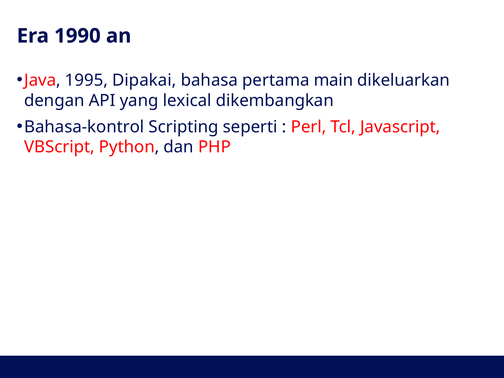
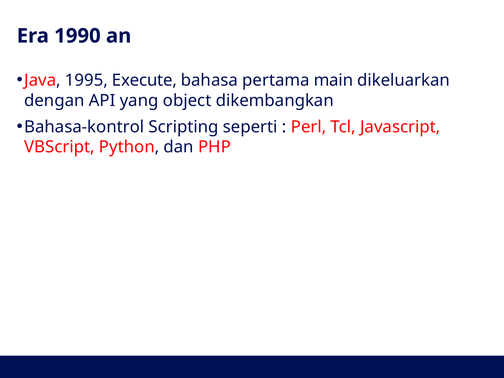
Dipakai: Dipakai -> Execute
lexical: lexical -> object
